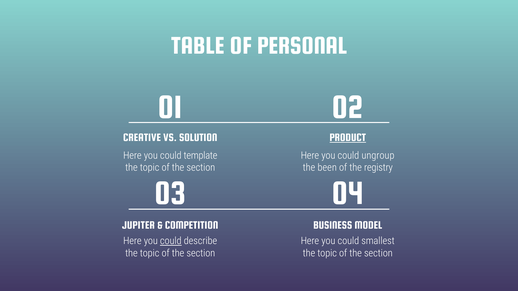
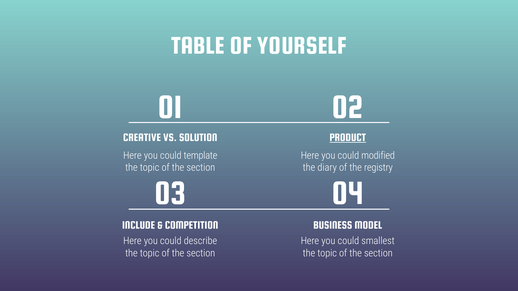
PERSONAL: PERSONAL -> YOURSELF
ungroup: ungroup -> modified
been: been -> diary
JUPITER: JUPITER -> INCLUDE
could at (171, 241) underline: present -> none
